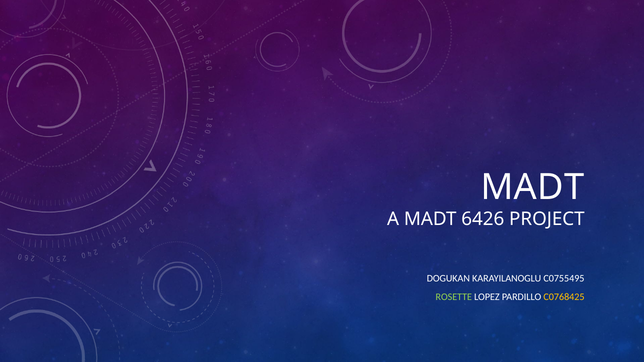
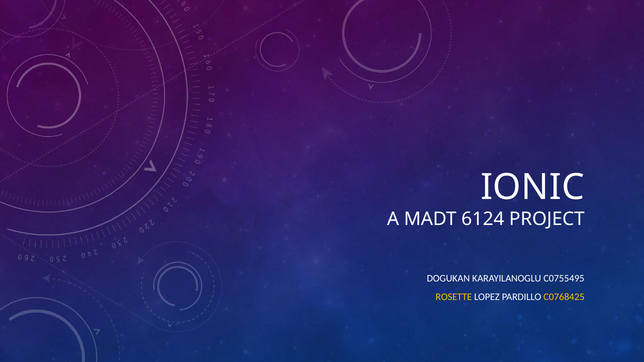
MADT at (532, 187): MADT -> IONIC
6426: 6426 -> 6124
ROSETTE colour: light green -> yellow
